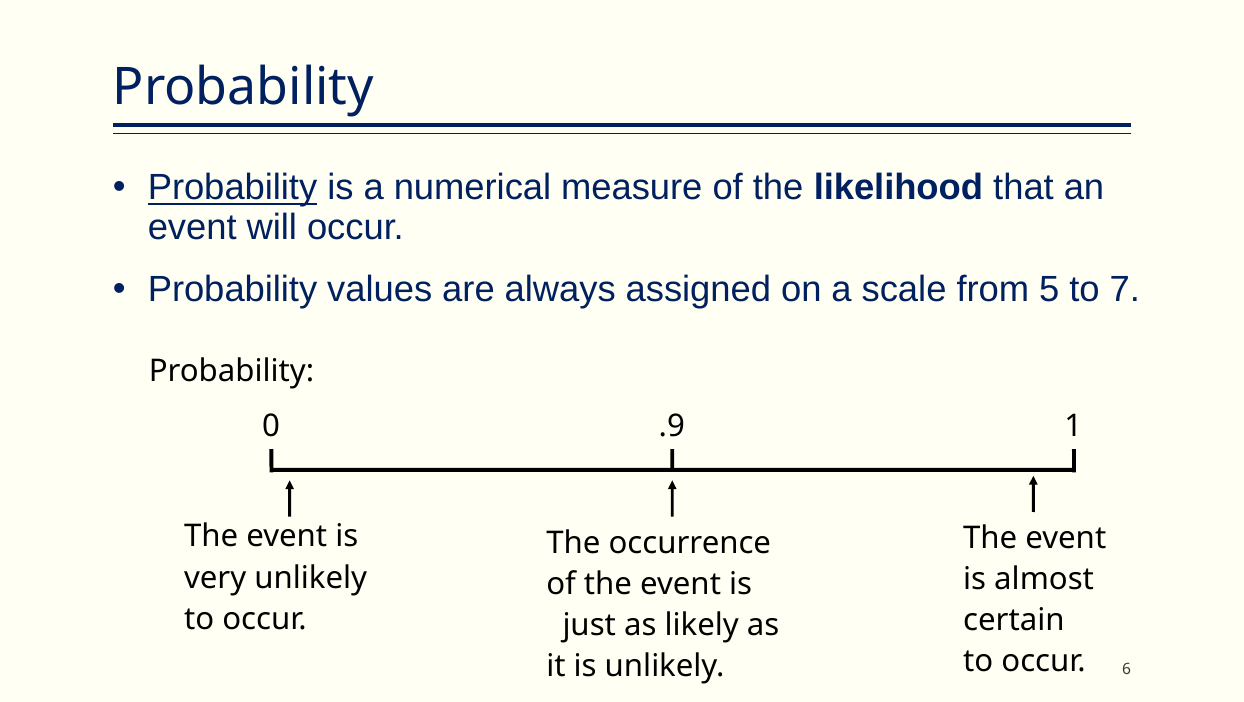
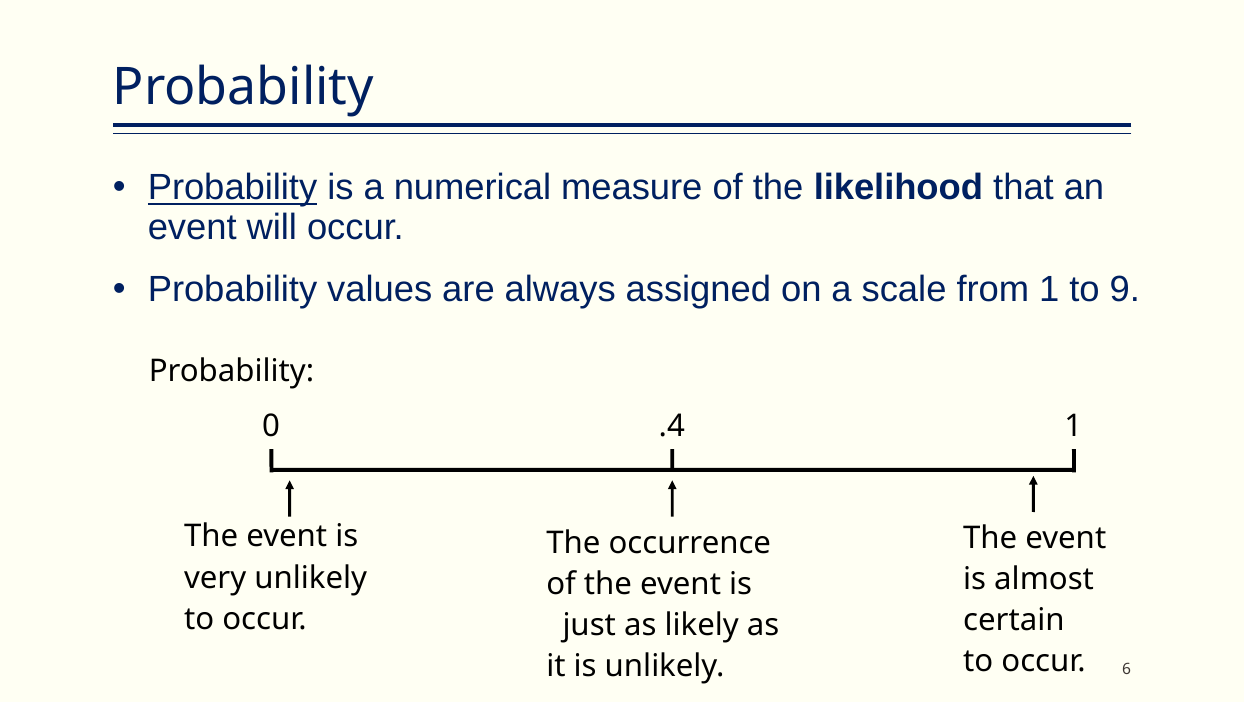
from 5: 5 -> 1
7: 7 -> 9
.9: .9 -> .4
